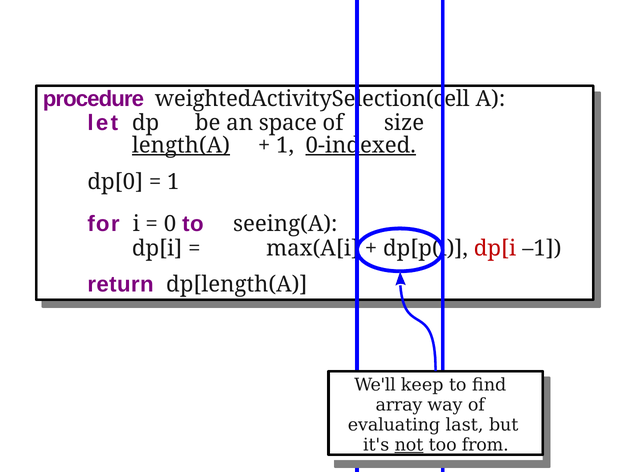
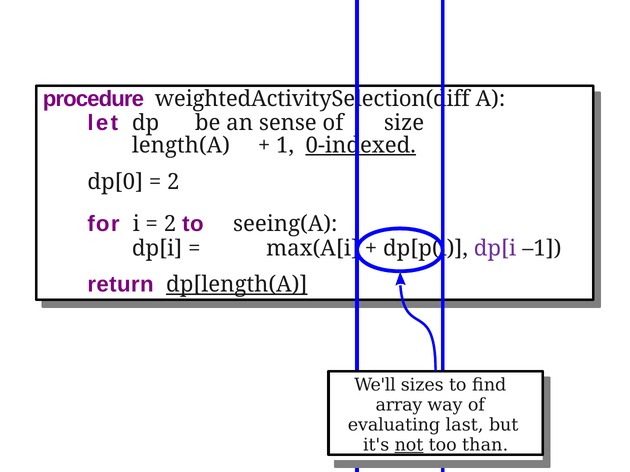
weightedActivitySelection(cell: weightedActivitySelection(cell -> weightedActivitySelection(diff
space: space -> sense
length(A underline: present -> none
1 at (173, 182): 1 -> 2
0 at (170, 224): 0 -> 2
dp[i at (495, 248) colour: red -> purple
dp[length(A underline: none -> present
keep: keep -> sizes
from: from -> than
